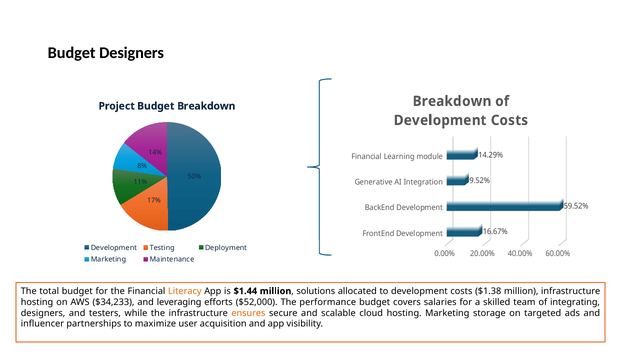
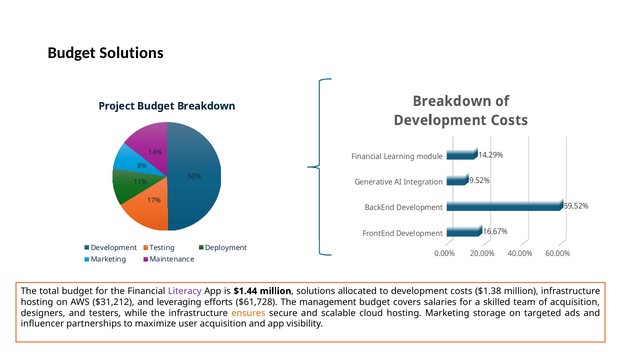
Budget Designers: Designers -> Solutions
Literacy colour: orange -> purple
$34,233: $34,233 -> $31,212
$52,000: $52,000 -> $61,728
performance: performance -> management
of integrating: integrating -> acquisition
